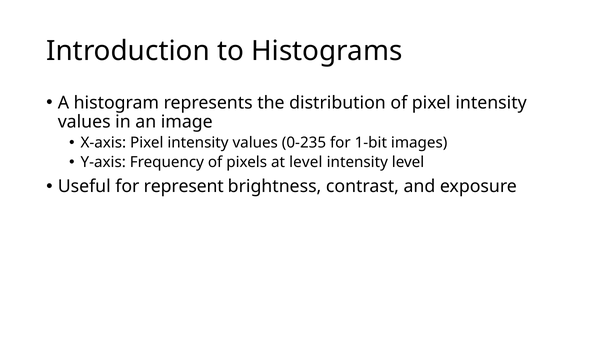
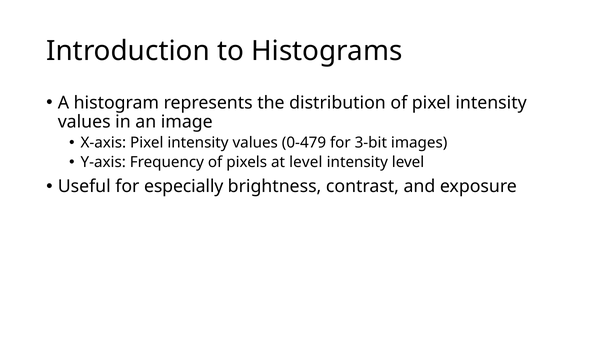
0-235: 0-235 -> 0-479
1-bit: 1-bit -> 3-bit
represent: represent -> especially
